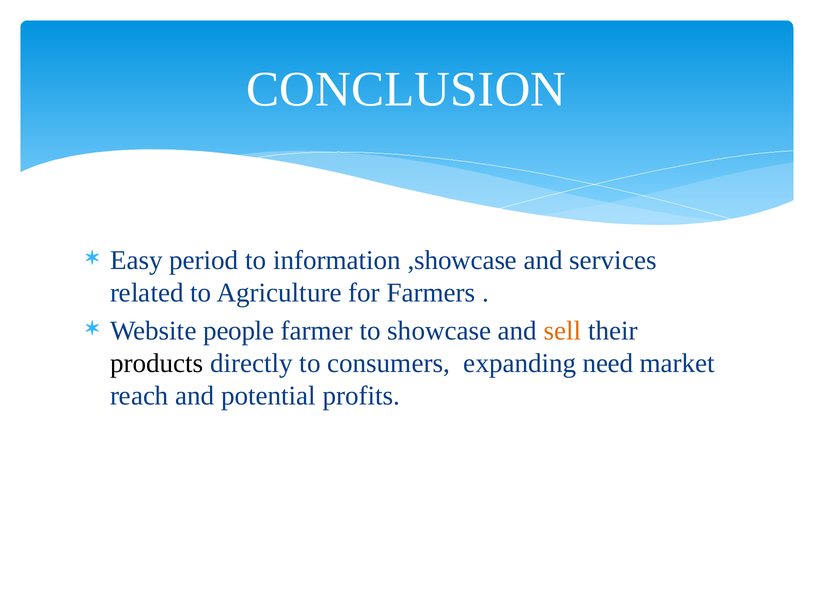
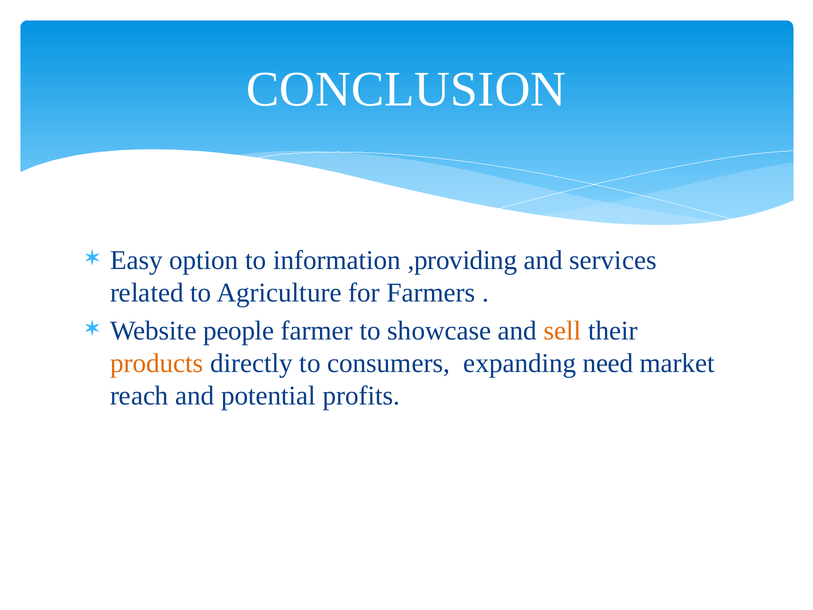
period: period -> option
,showcase: ,showcase -> ,providing
products colour: black -> orange
